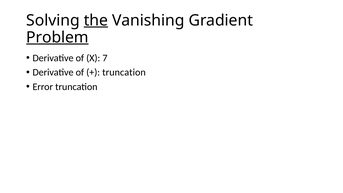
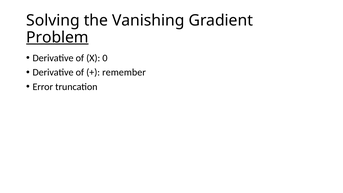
the underline: present -> none
7: 7 -> 0
truncation at (124, 72): truncation -> remember
